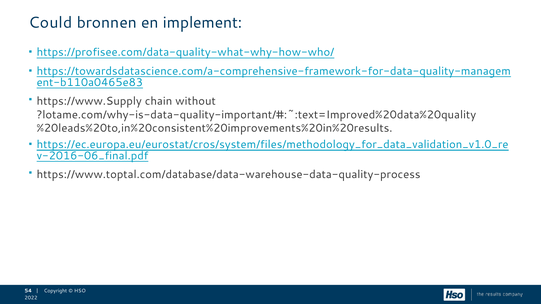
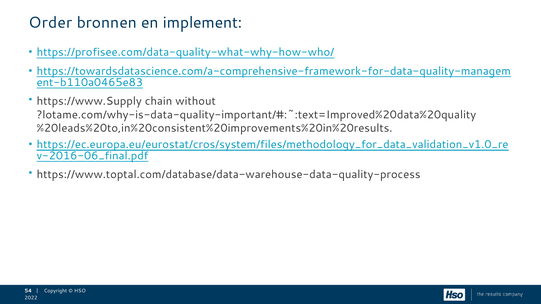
Could: Could -> Order
